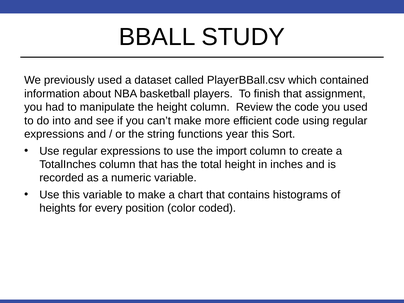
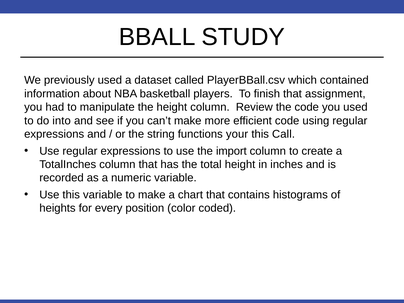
year: year -> your
Sort: Sort -> Call
